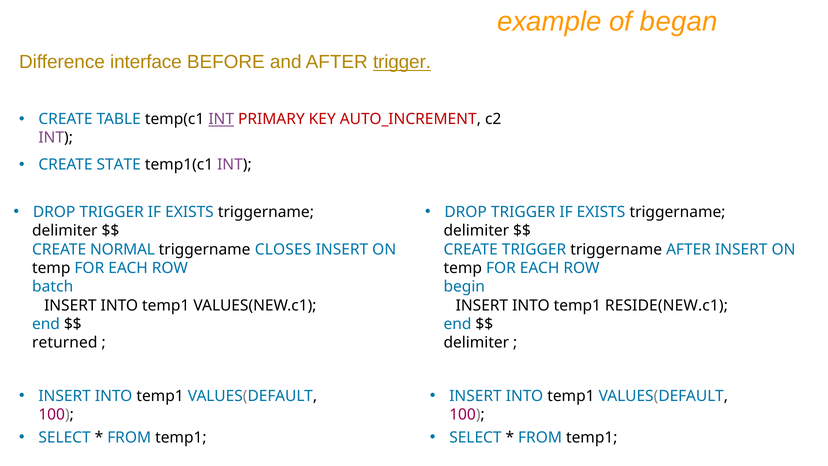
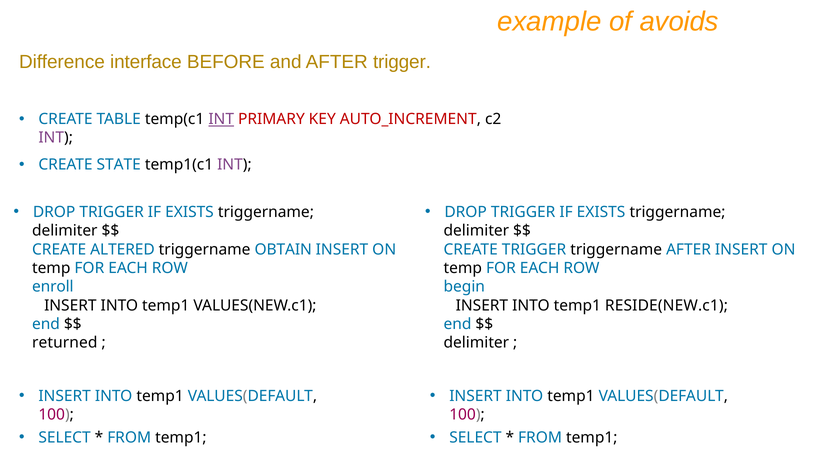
began: began -> avoids
trigger at (402, 62) underline: present -> none
NORMAL: NORMAL -> ALTERED
CLOSES: CLOSES -> OBTAIN
batch: batch -> enroll
